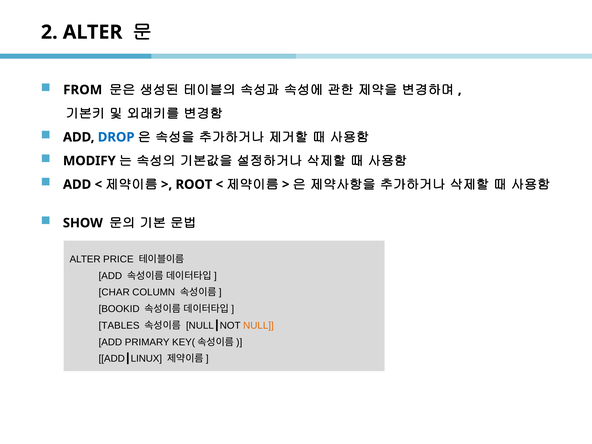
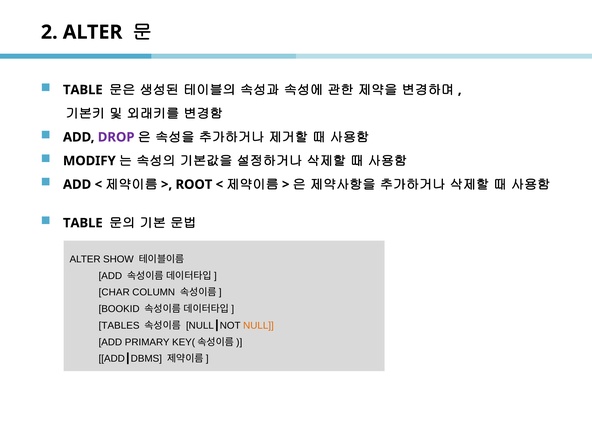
FROM at (83, 90): FROM -> TABLE
DROP colour: blue -> purple
SHOW at (83, 223): SHOW -> TABLE
PRICE: PRICE -> SHOW
LINUX: LINUX -> DBMS
